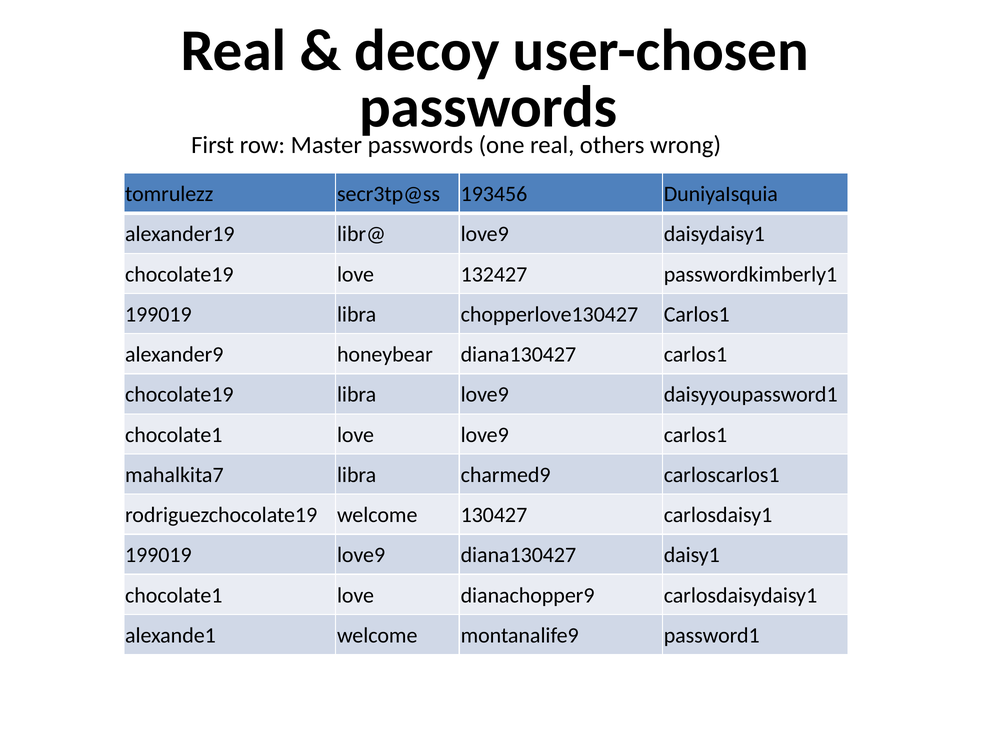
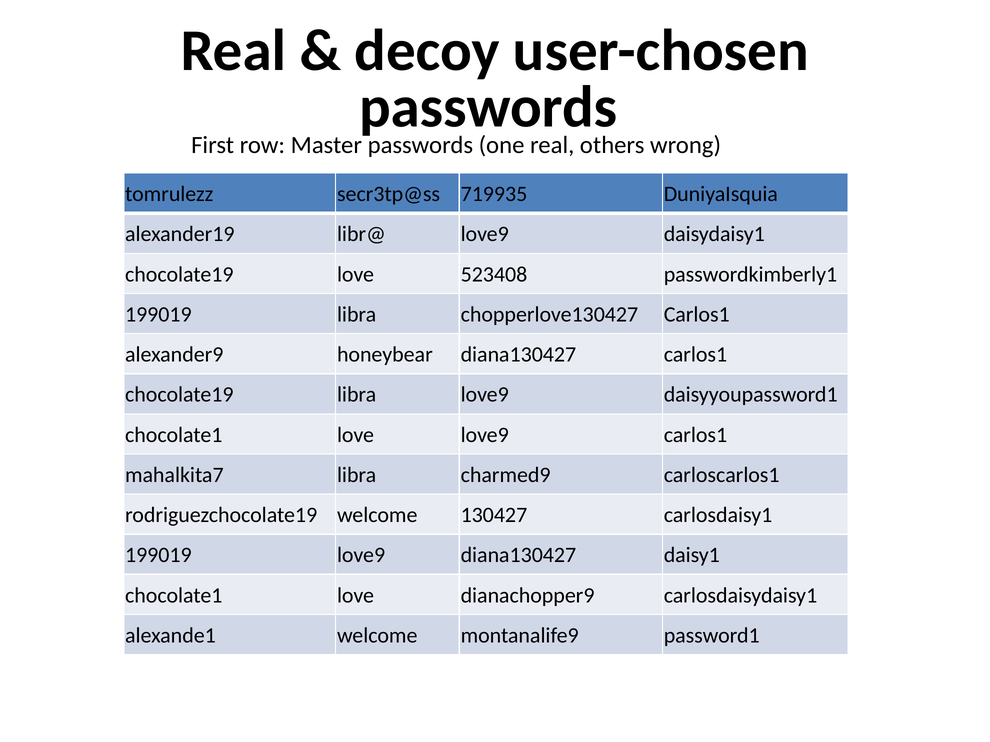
193456: 193456 -> 719935
132427: 132427 -> 523408
